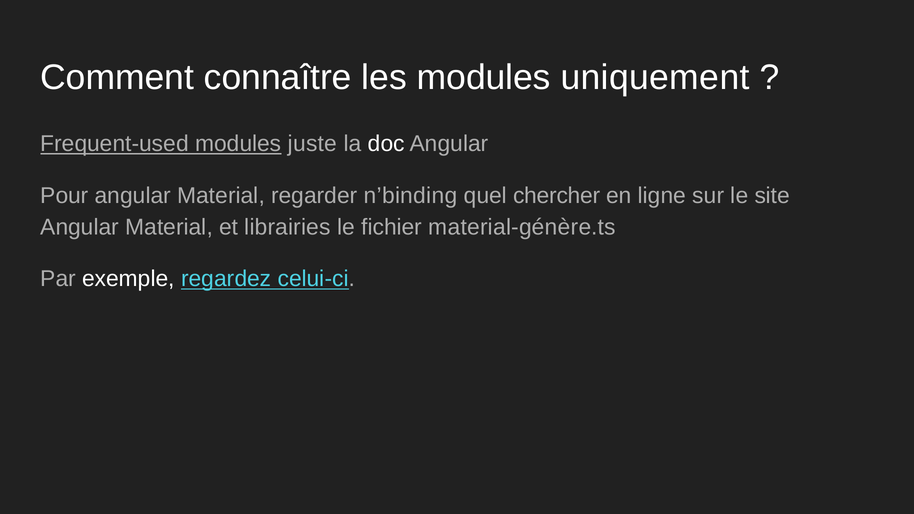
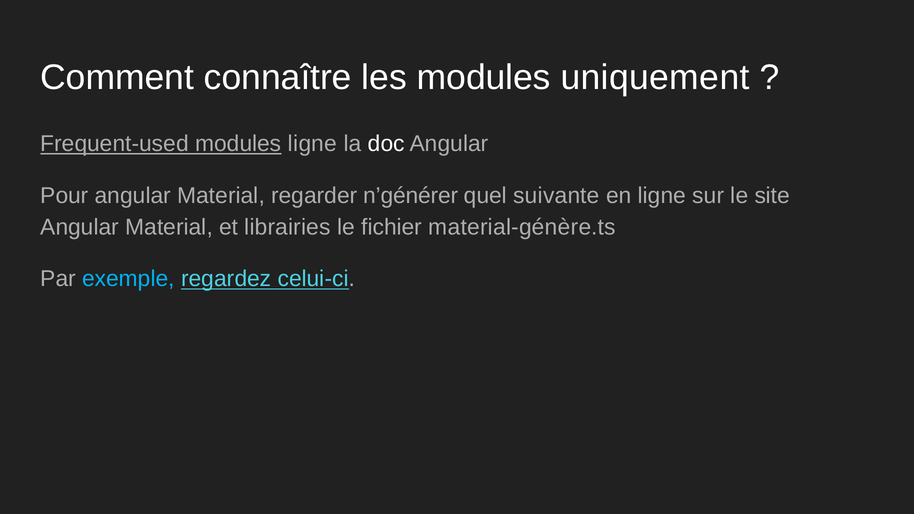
modules juste: juste -> ligne
n’binding: n’binding -> n’générer
chercher: chercher -> suivante
exemple colour: white -> light blue
